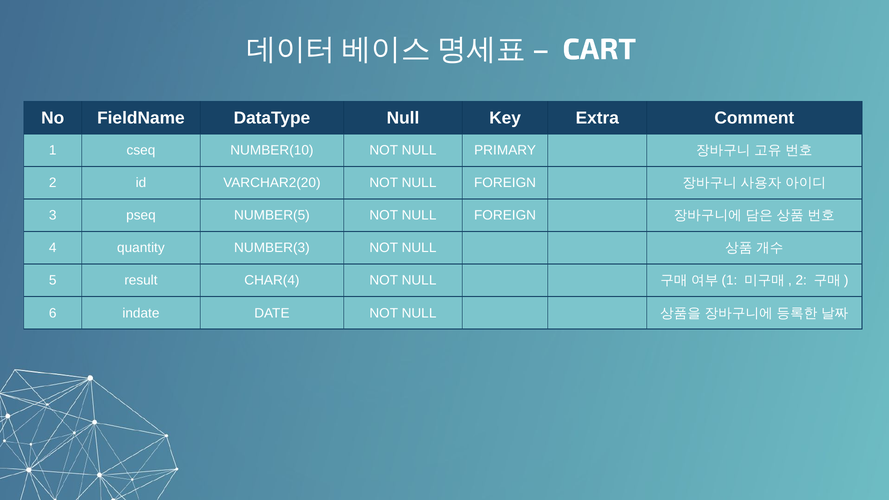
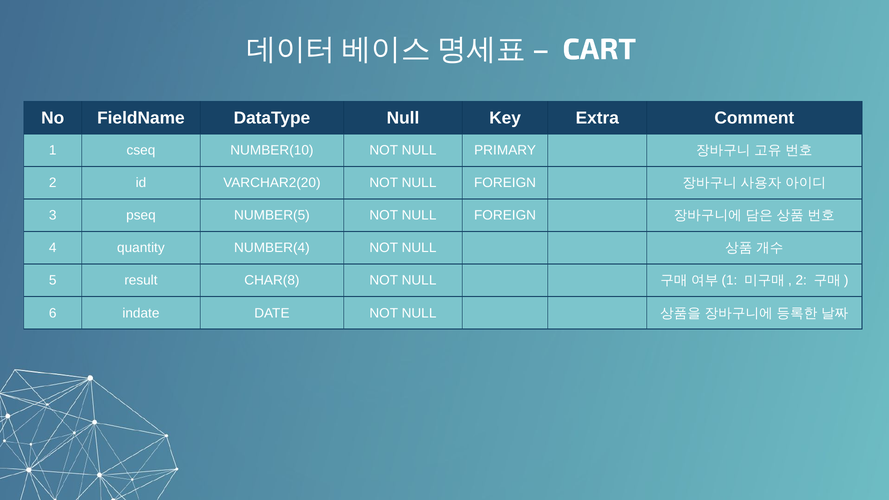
NUMBER(3: NUMBER(3 -> NUMBER(4
CHAR(4: CHAR(4 -> CHAR(8
